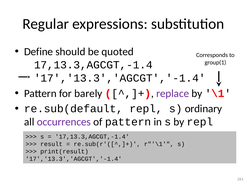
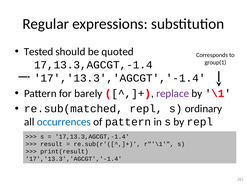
Define: Define -> Tested
re.sub(default: re.sub(default -> re.sub(matched
occurrences colour: purple -> blue
